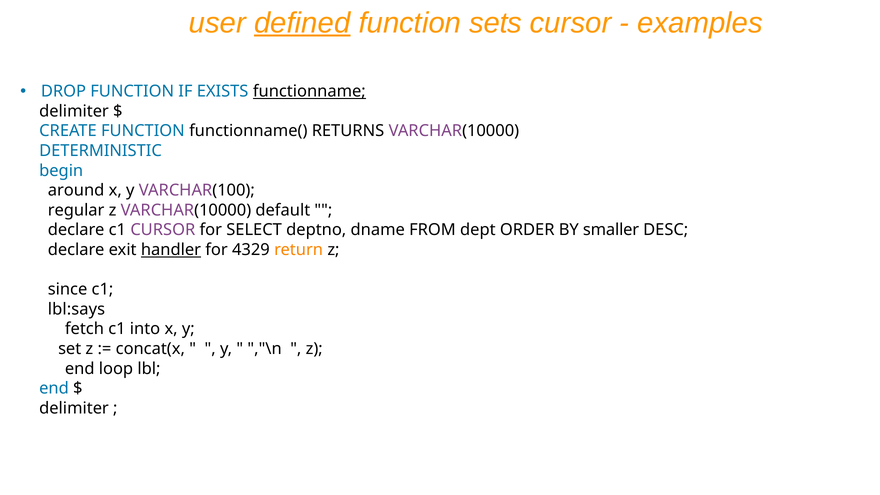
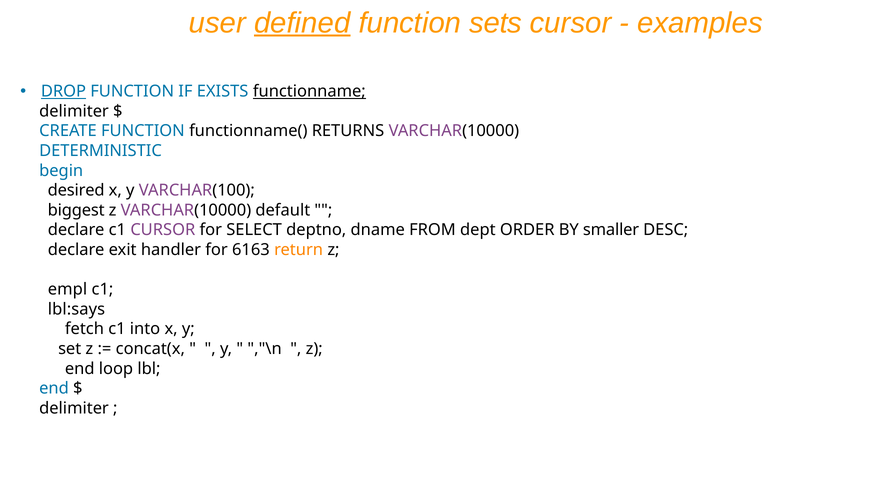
DROP underline: none -> present
around: around -> desired
regular: regular -> biggest
handler underline: present -> none
4329: 4329 -> 6163
since: since -> empl
